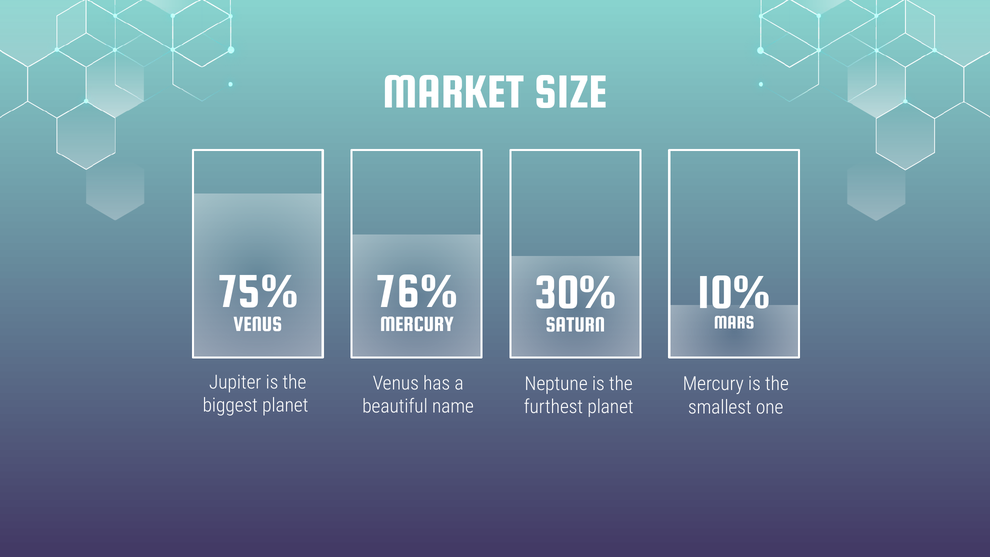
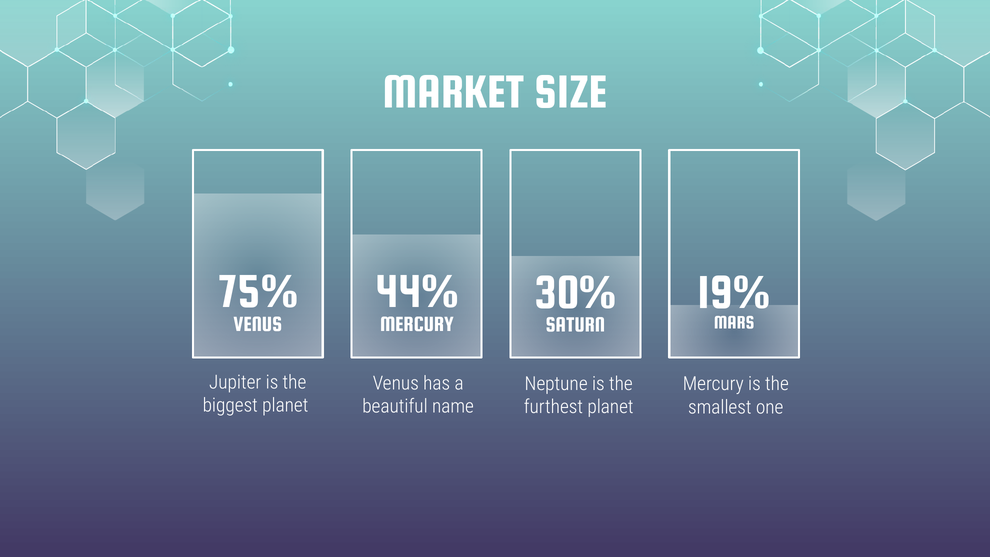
76%: 76% -> 44%
10%: 10% -> 19%
